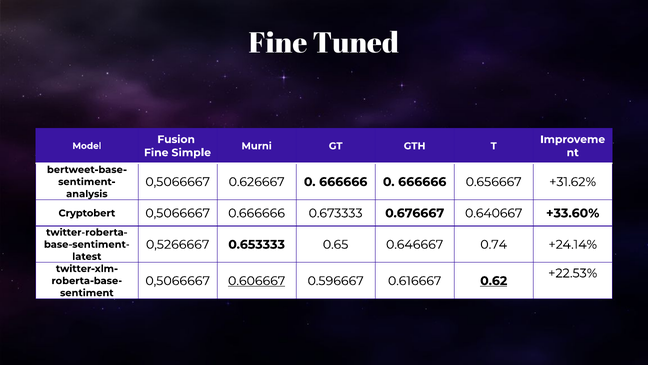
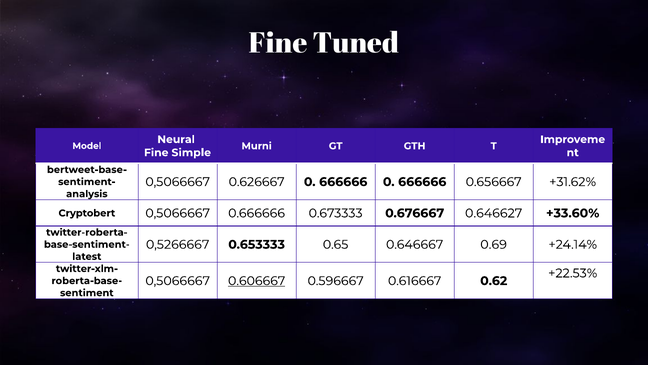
Fusion: Fusion -> Neural
0.640667: 0.640667 -> 0.646627
0.74: 0.74 -> 0.69
0.62 underline: present -> none
